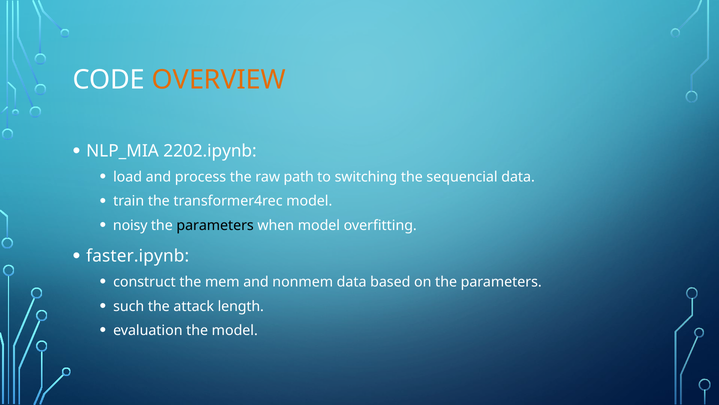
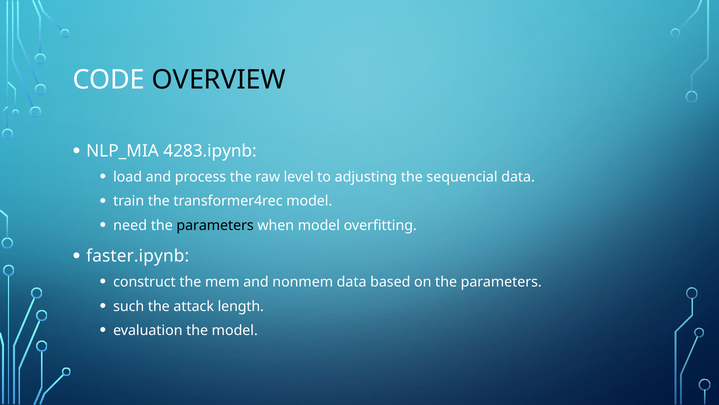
OVERVIEW colour: orange -> black
2202.ipynb: 2202.ipynb -> 4283.ipynb
path: path -> level
switching: switching -> adjusting
noisy: noisy -> need
